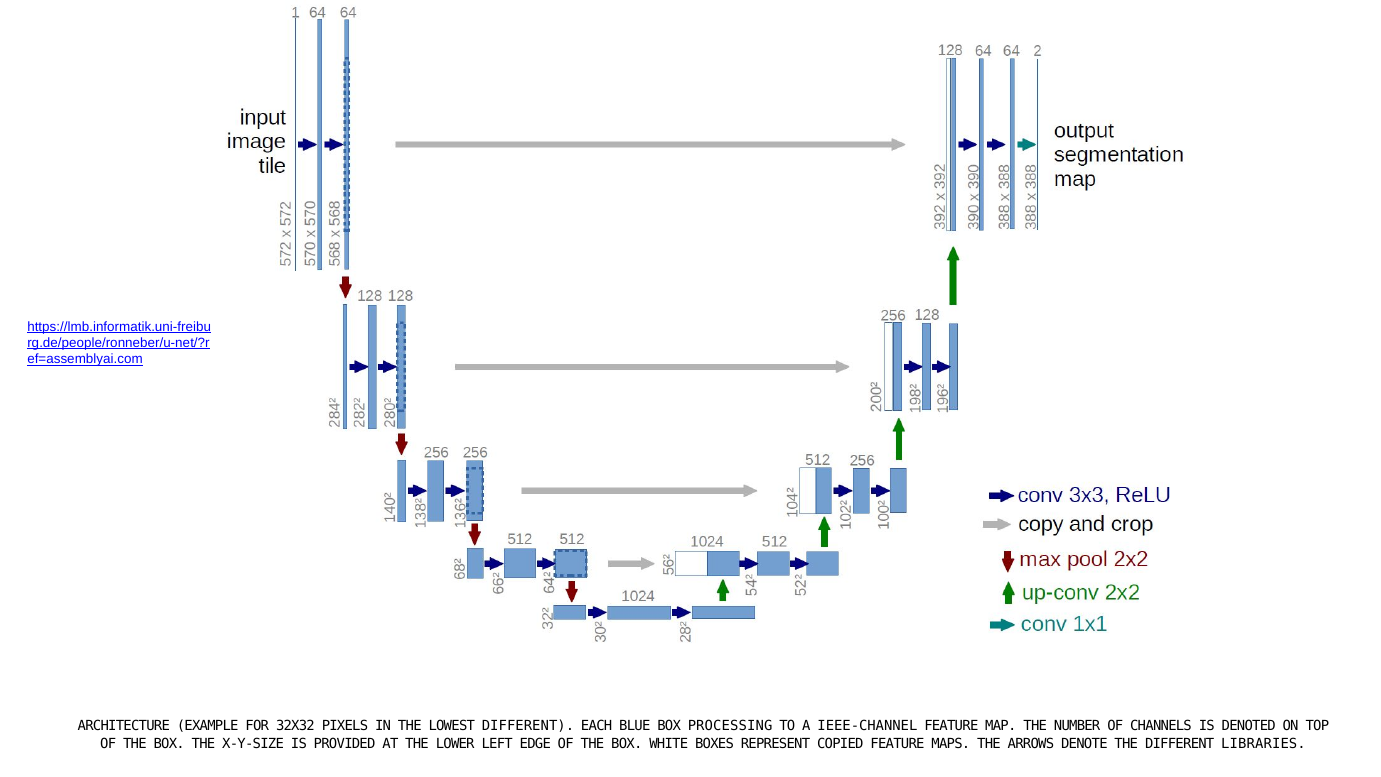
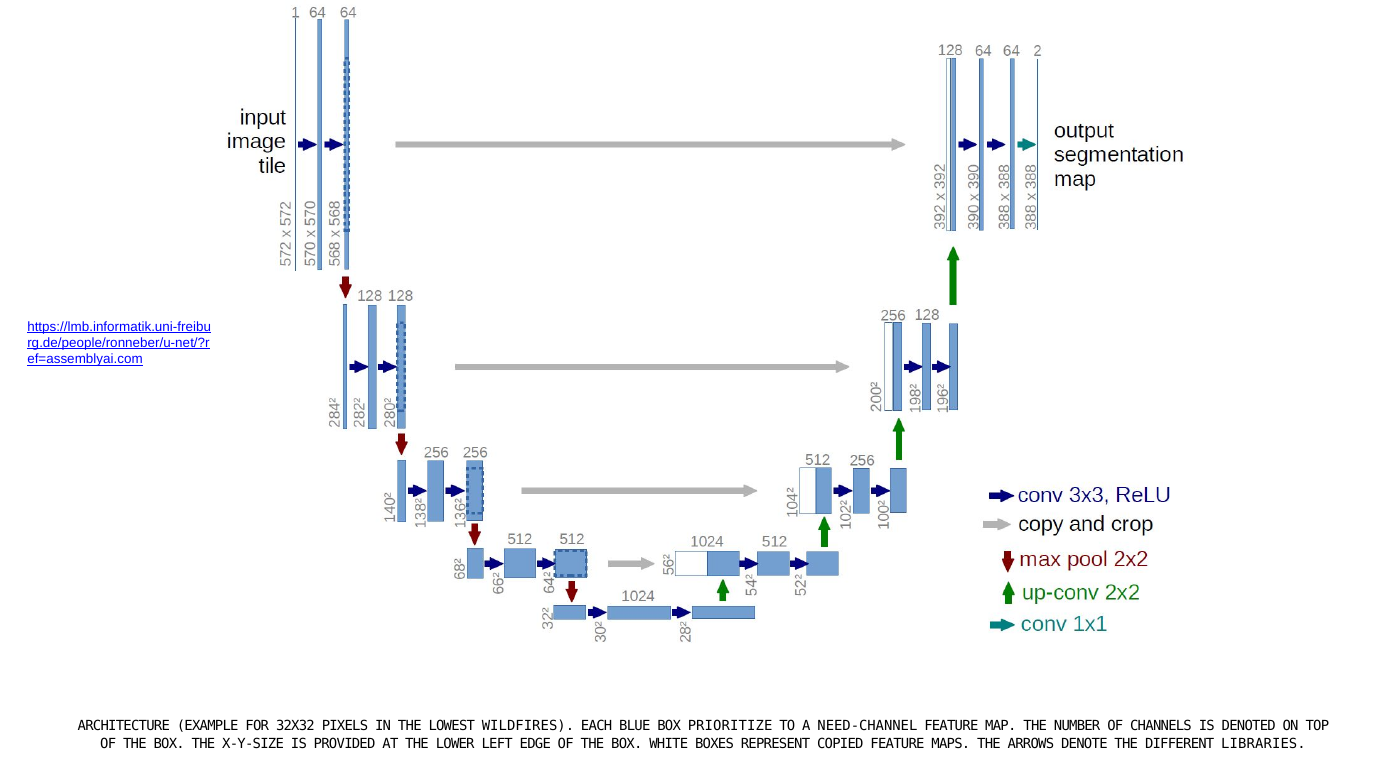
LOWEST DIFFERENT: DIFFERENT -> WILDFIRES
PROCESSING: PROCESSING -> PRIORITIZE
IEEE-CHANNEL: IEEE-CHANNEL -> NEED-CHANNEL
